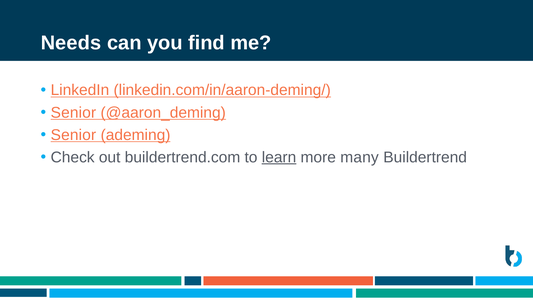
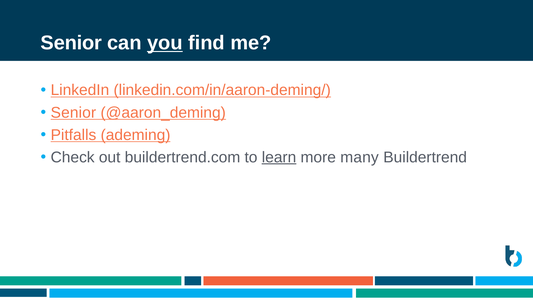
Needs at (71, 43): Needs -> Senior
you underline: none -> present
Senior at (73, 135): Senior -> Pitfalls
